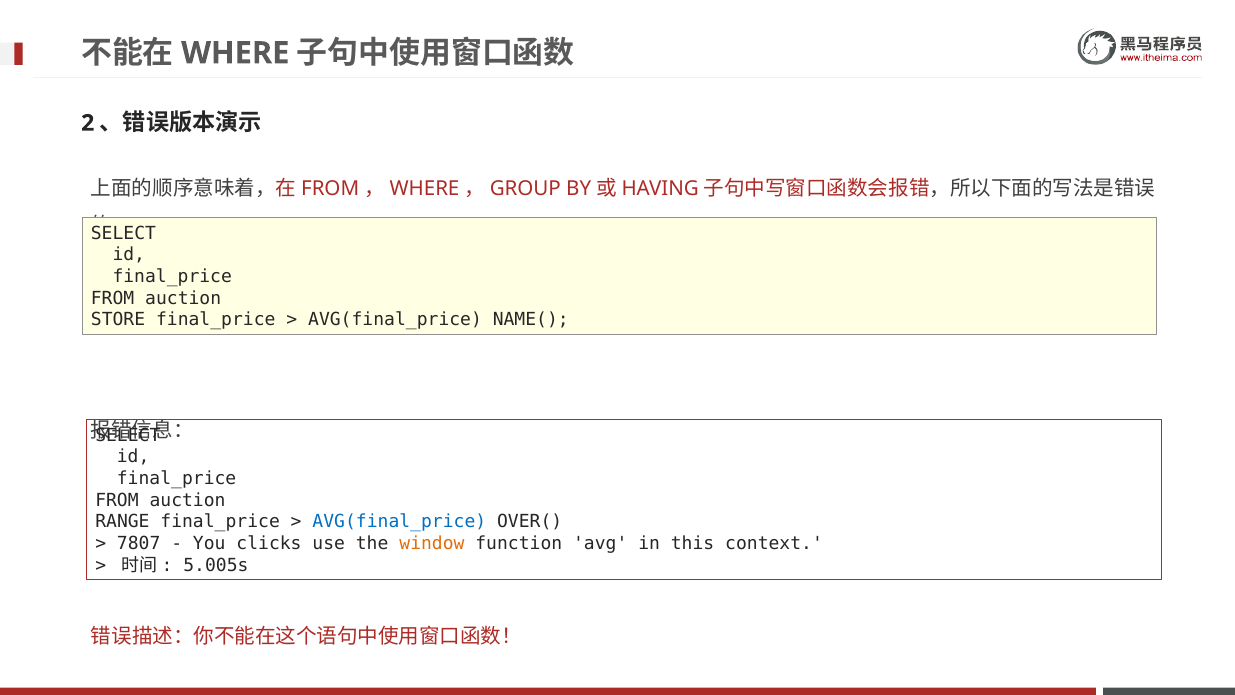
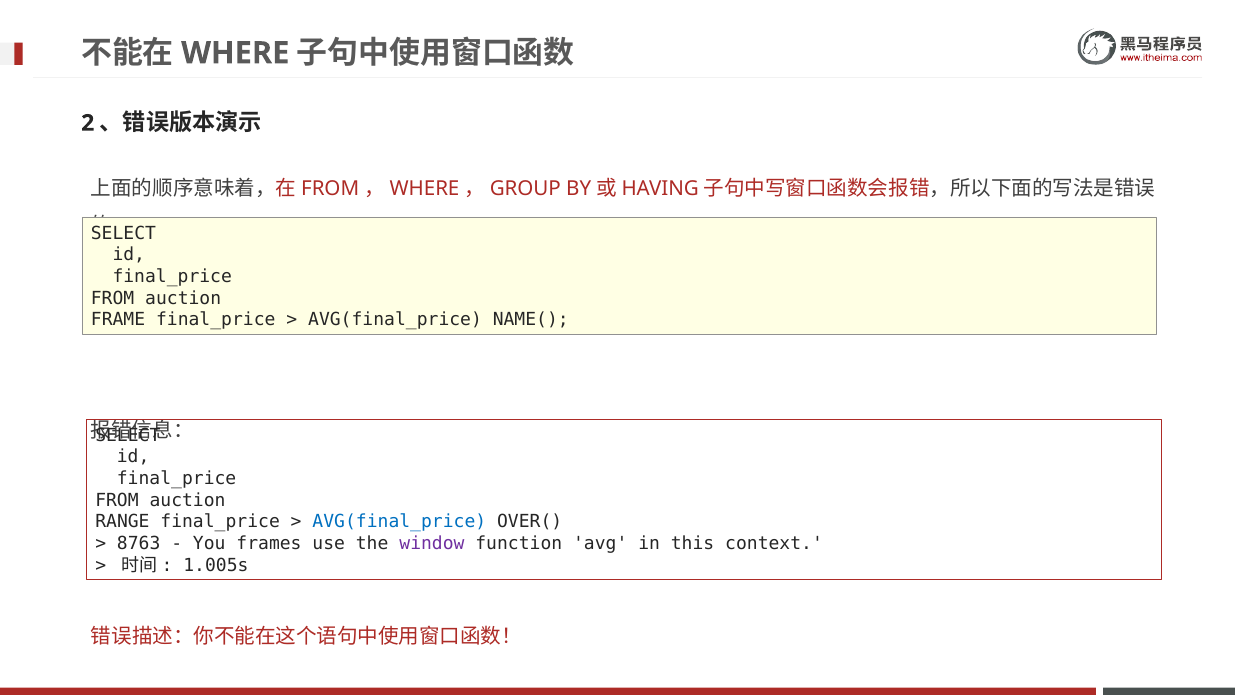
STORE: STORE -> FRAME
7807: 7807 -> 8763
clicks: clicks -> frames
window colour: orange -> purple
5.005s: 5.005s -> 1.005s
